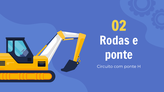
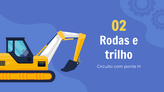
ponte at (119, 55): ponte -> trilho
